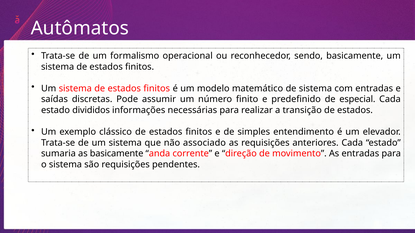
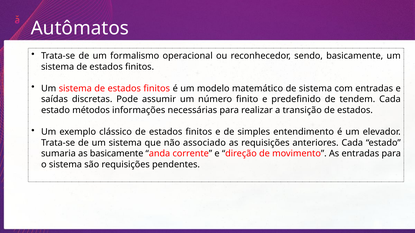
especial: especial -> tendem
divididos: divididos -> métodos
